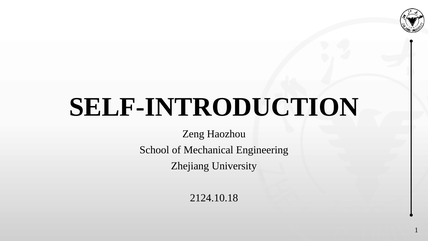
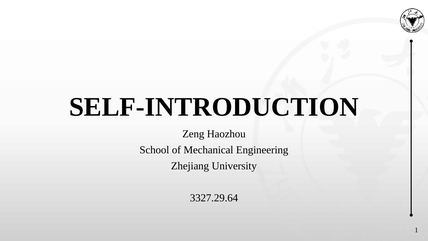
2124.10.18: 2124.10.18 -> 3327.29.64
